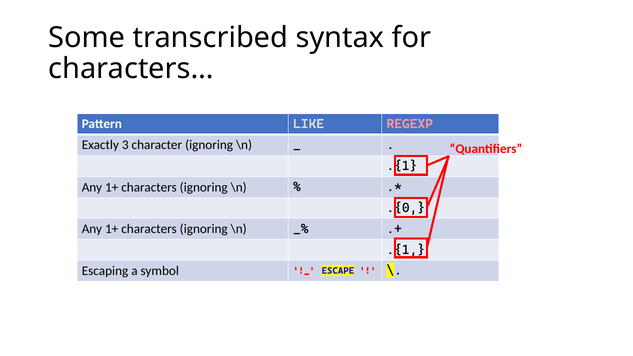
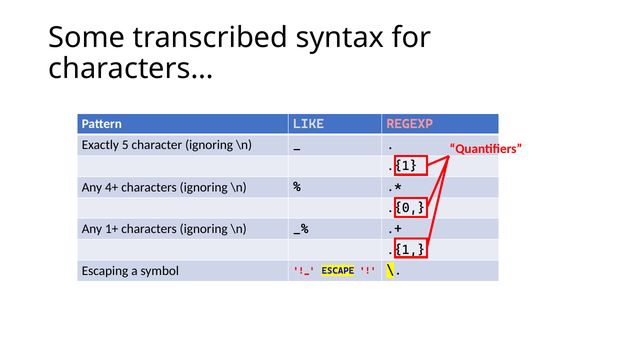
3: 3 -> 5
1+ at (112, 187): 1+ -> 4+
